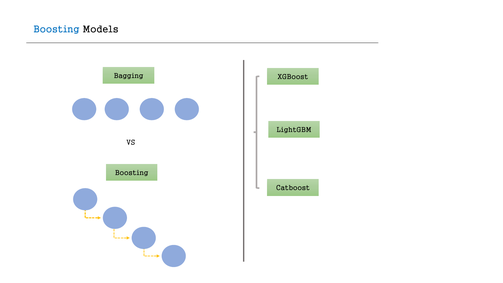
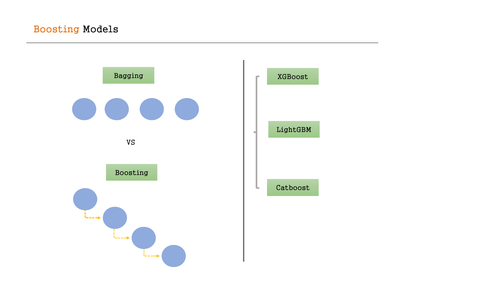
Boosting at (56, 29) colour: blue -> orange
